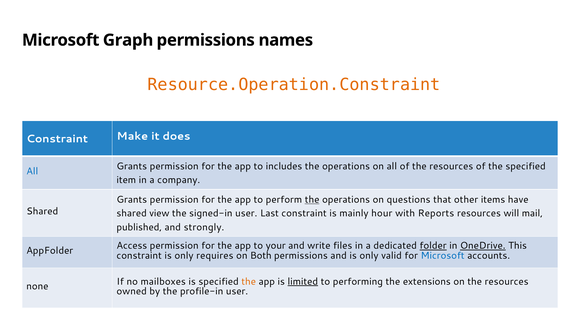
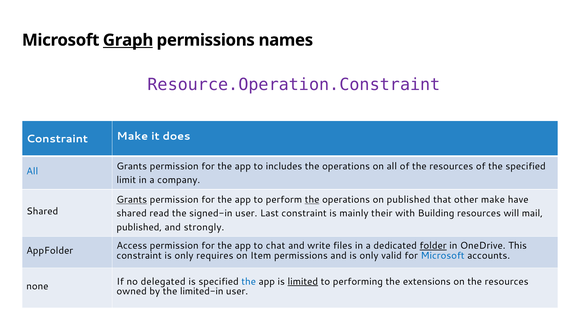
Graph underline: none -> present
Resource.Operation.Constraint colour: orange -> purple
item: item -> limit
Grants at (132, 200) underline: none -> present
on questions: questions -> published
other items: items -> make
view: view -> read
hour: hour -> their
Reports: Reports -> Building
your: your -> chat
OneDrive underline: present -> none
Both: Both -> Item
mailboxes: mailboxes -> delegated
the at (249, 282) colour: orange -> blue
profile-in: profile-in -> limited-in
